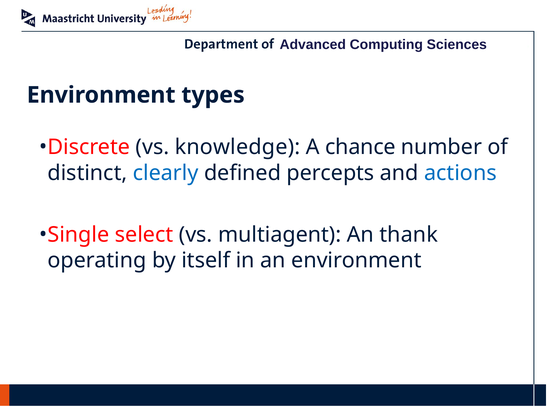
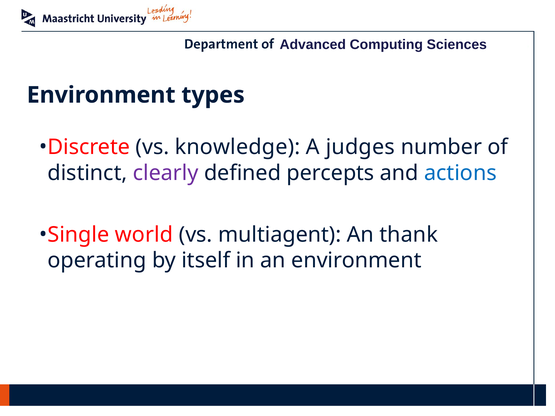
chance: chance -> judges
clearly colour: blue -> purple
select: select -> world
